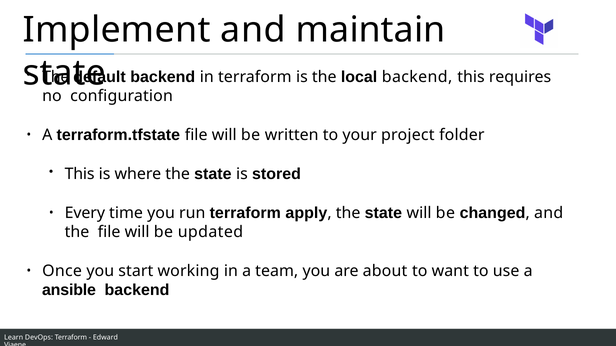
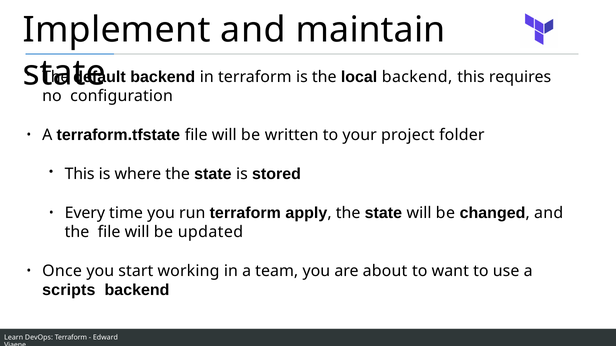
ansible: ansible -> scripts
